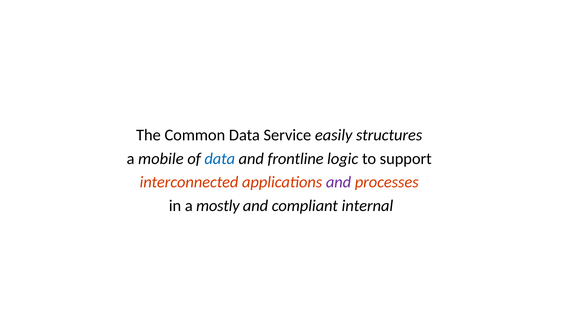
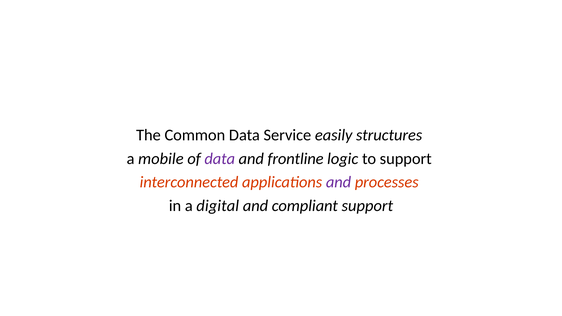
data at (220, 159) colour: blue -> purple
mostly: mostly -> digital
compliant internal: internal -> support
